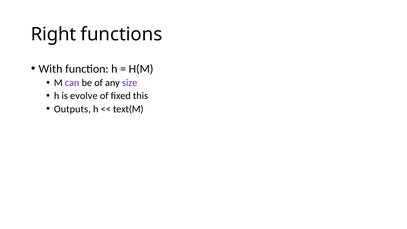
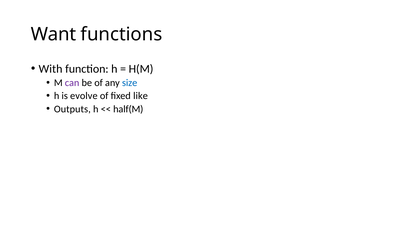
Right: Right -> Want
size colour: purple -> blue
this: this -> like
text(M: text(M -> half(M
